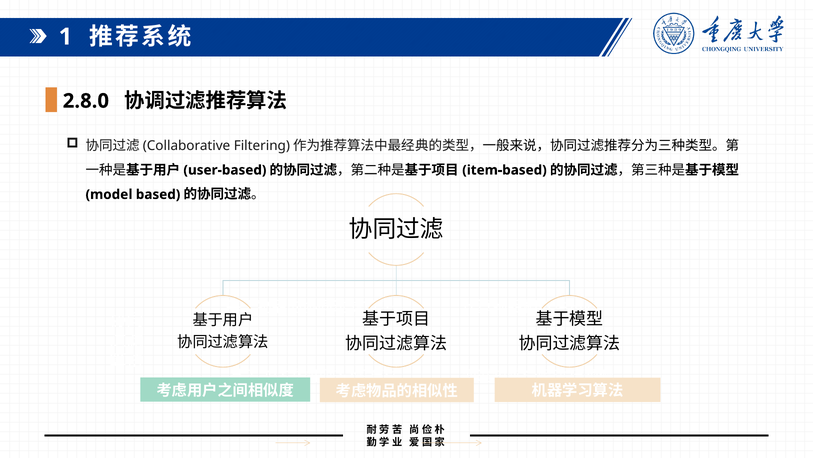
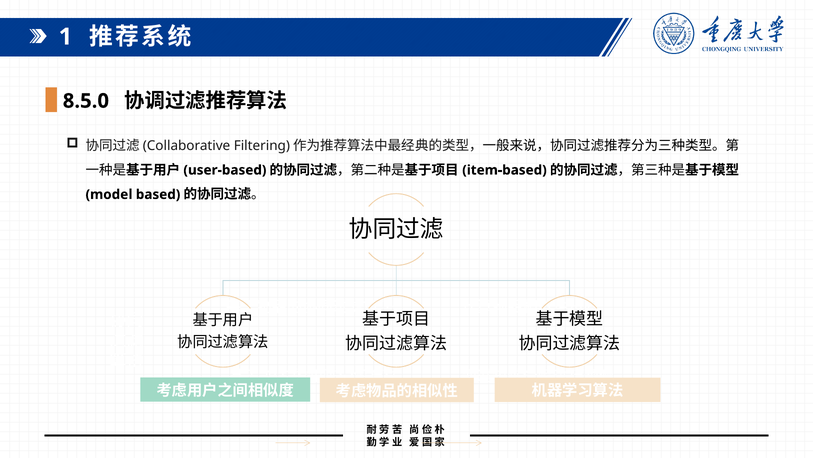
2.8.0: 2.8.0 -> 8.5.0
